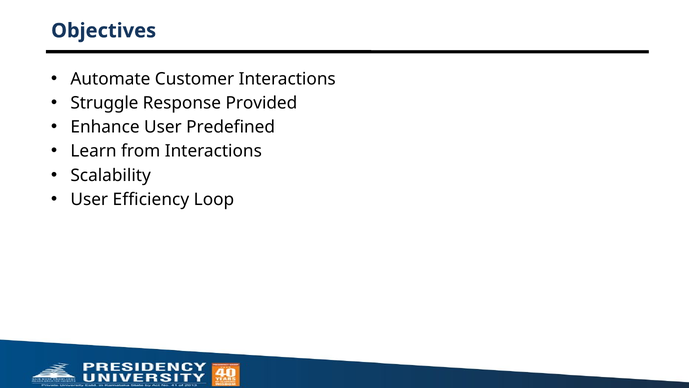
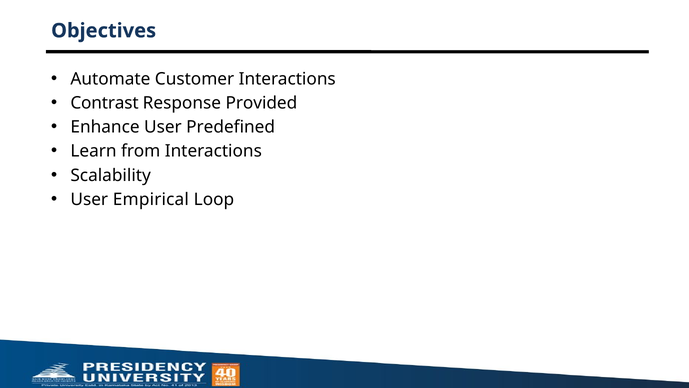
Struggle: Struggle -> Contrast
Efficiency: Efficiency -> Empirical
